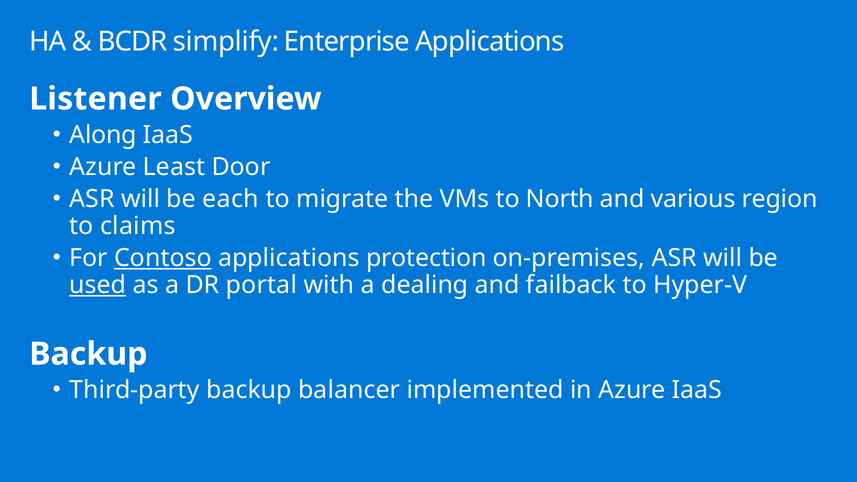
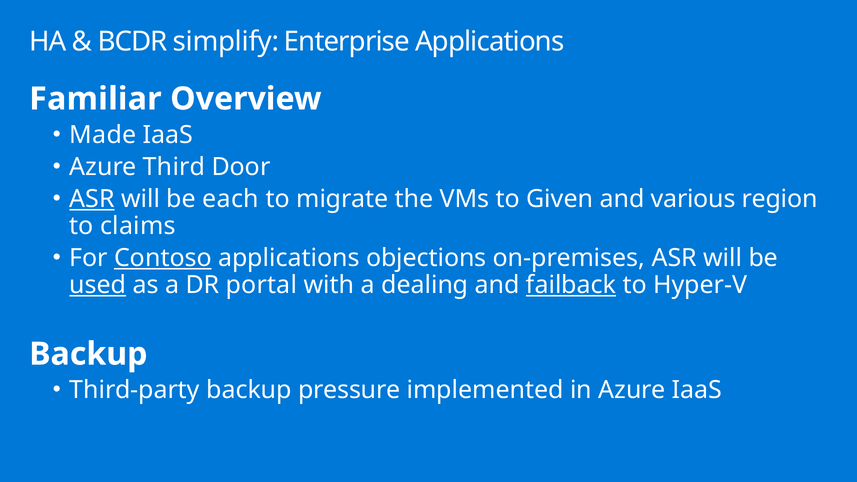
Listener: Listener -> Familiar
Along: Along -> Made
Least: Least -> Third
ASR at (92, 199) underline: none -> present
North: North -> Given
protection: protection -> objections
failback underline: none -> present
balancer: balancer -> pressure
